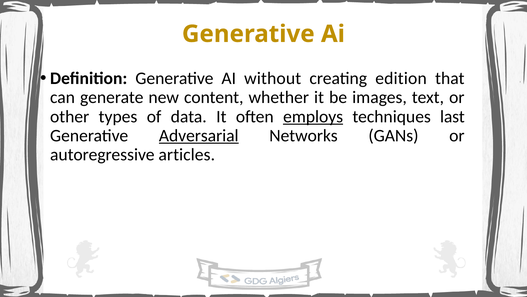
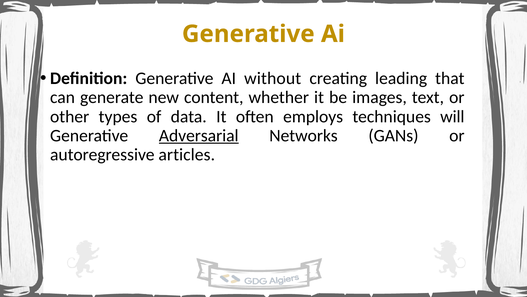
edition: edition -> leading
employs underline: present -> none
last: last -> will
